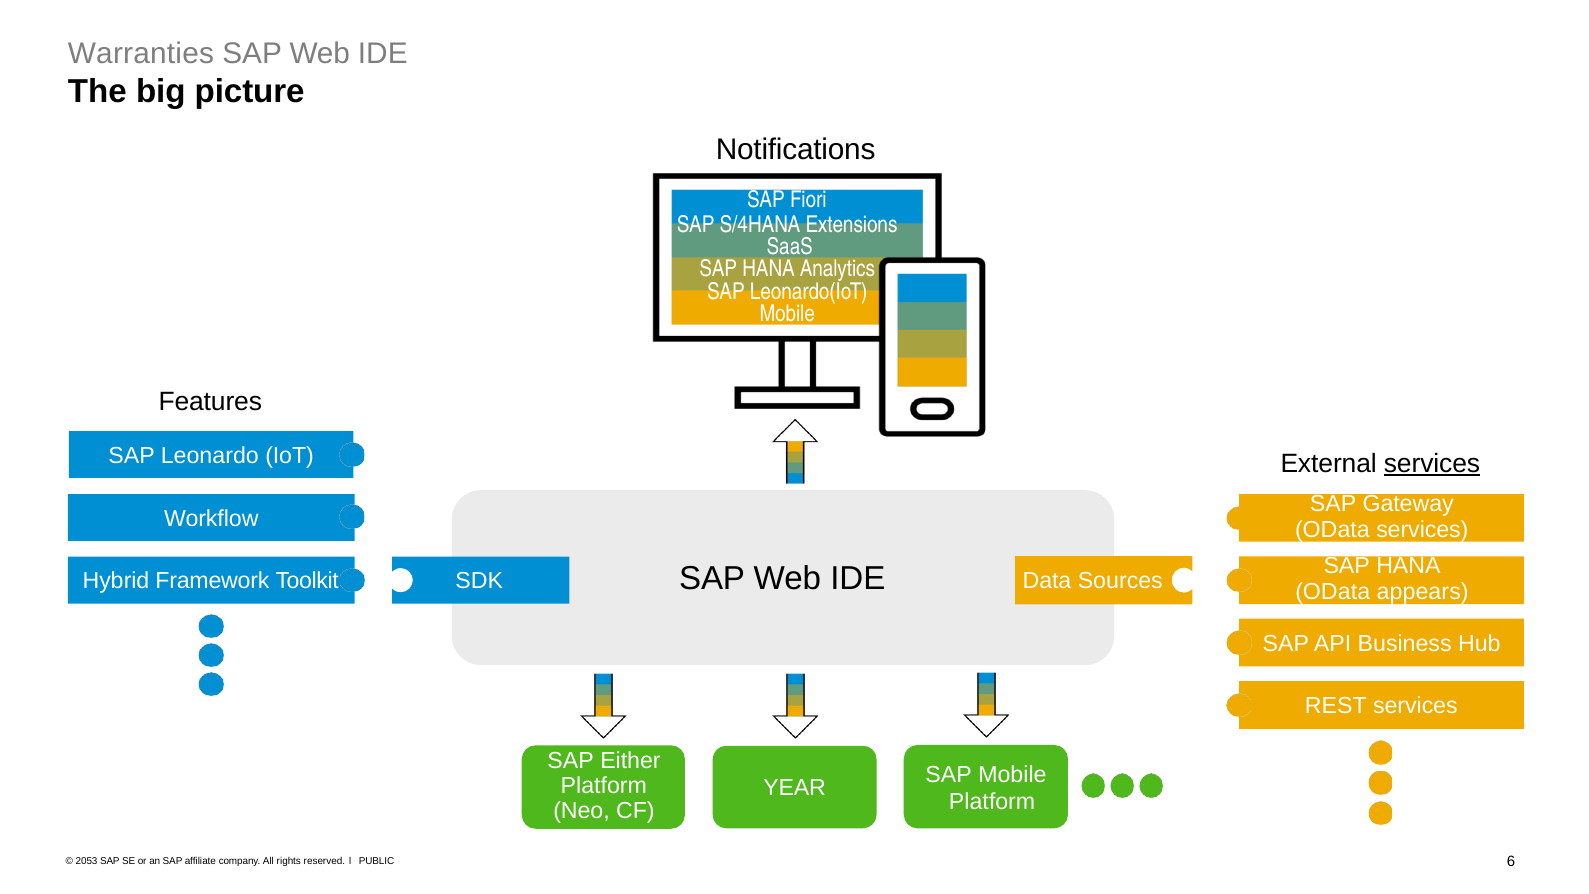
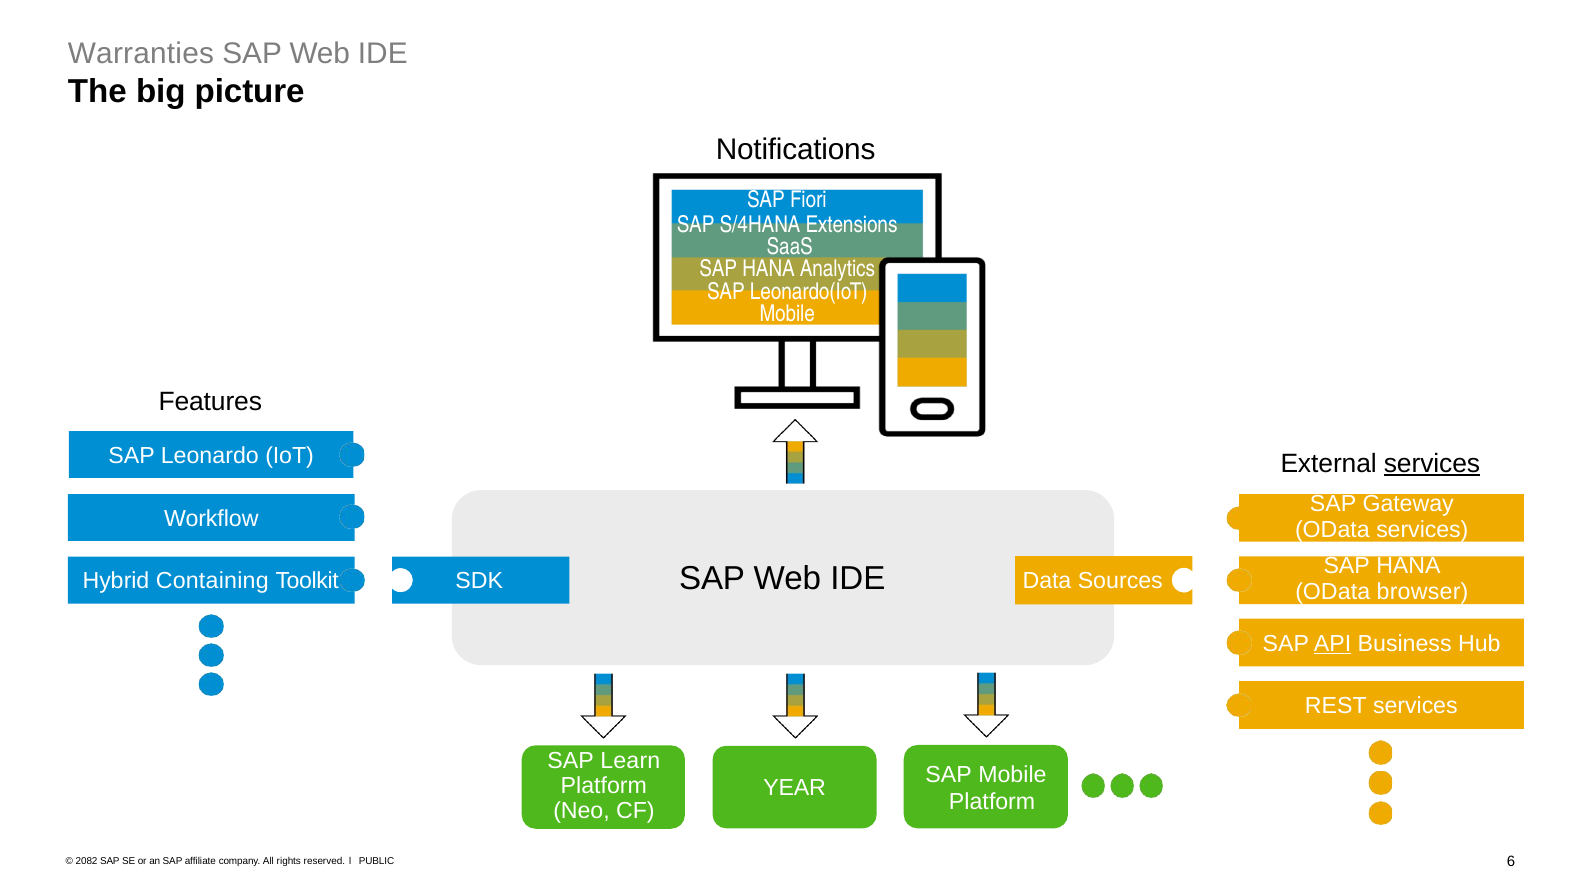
Framework: Framework -> Containing
appears: appears -> browser
API underline: none -> present
Either: Either -> Learn
2053: 2053 -> 2082
